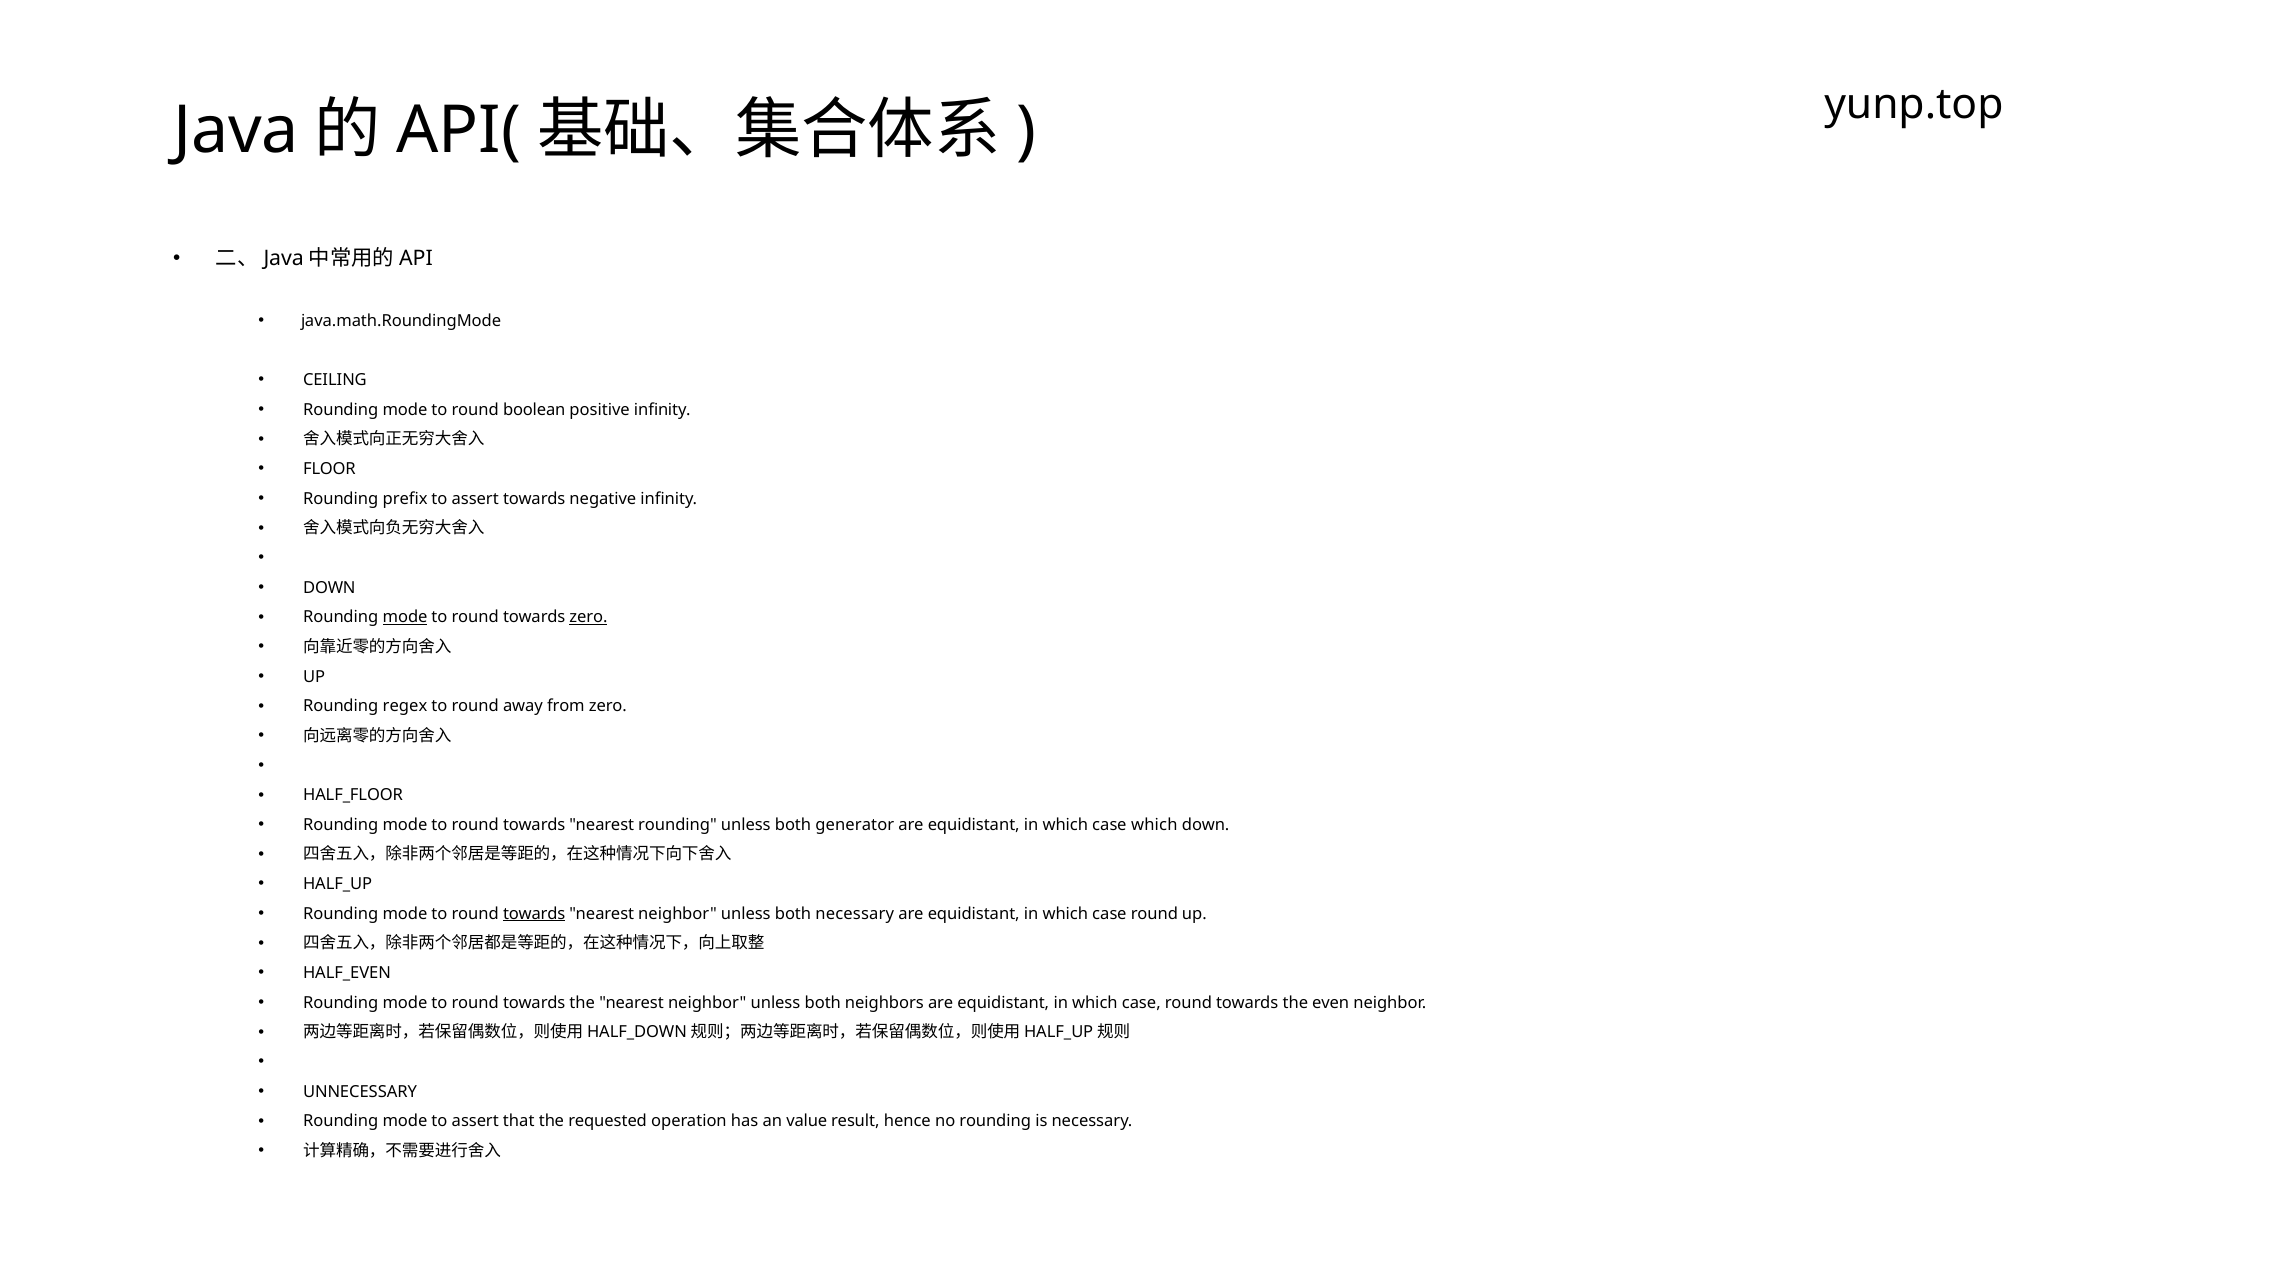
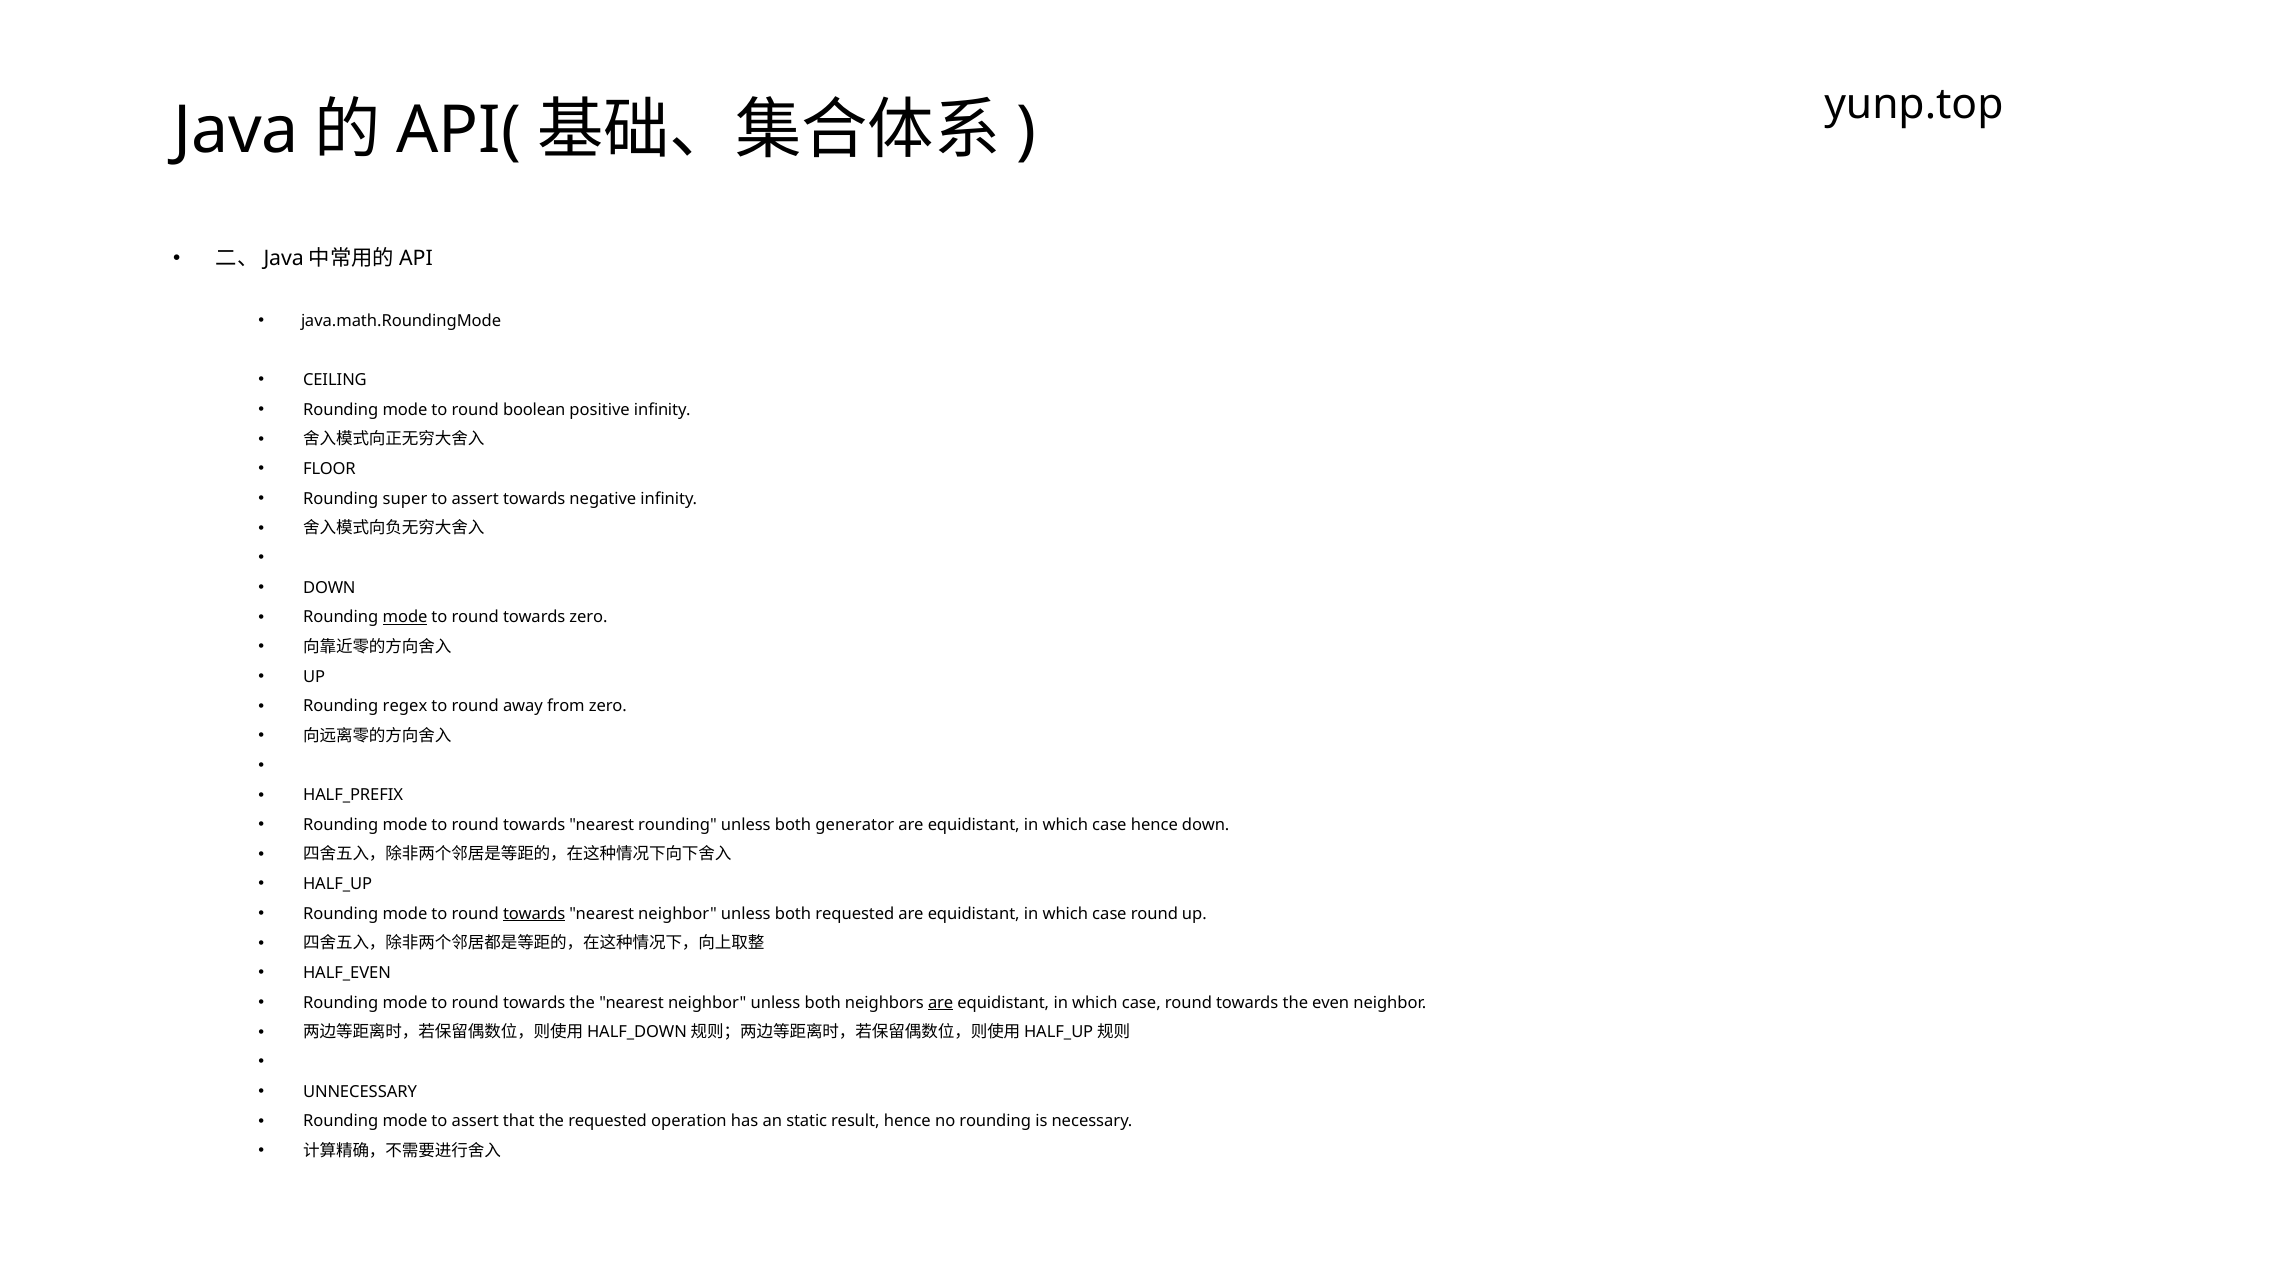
prefix: prefix -> super
zero at (589, 617) underline: present -> none
HALF_FLOOR: HALF_FLOOR -> HALF_PREFIX
case which: which -> hence
both necessary: necessary -> requested
are at (941, 1003) underline: none -> present
value: value -> static
